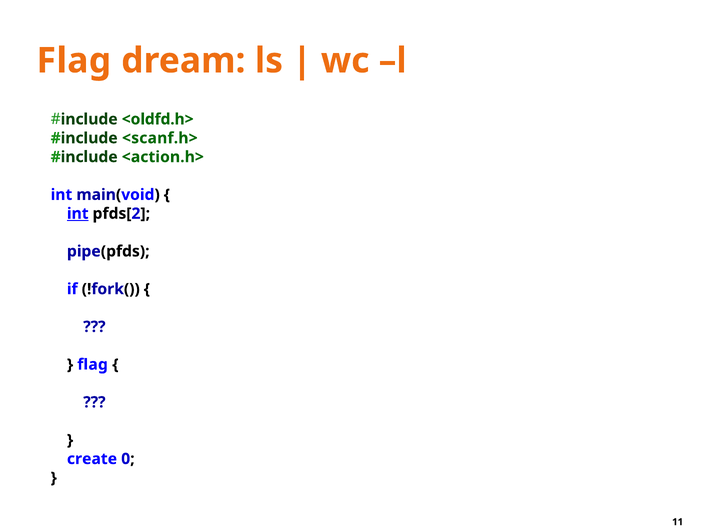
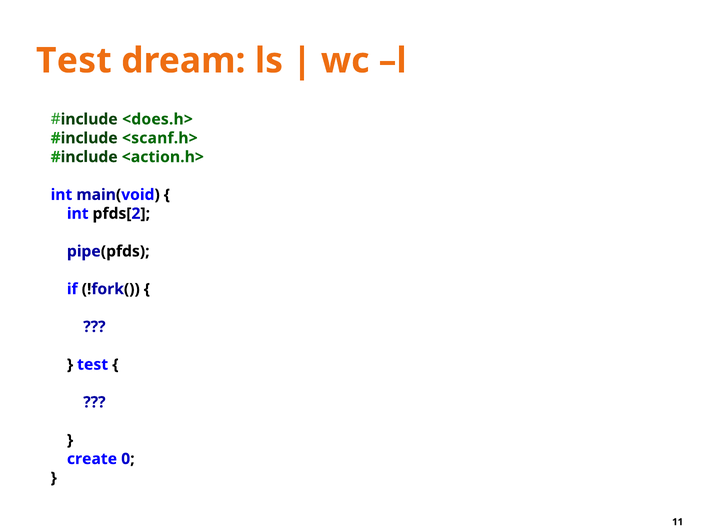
Flag at (74, 61): Flag -> Test
<oldfd.h>: <oldfd.h> -> <does.h>
int at (78, 214) underline: present -> none
flag at (93, 365): flag -> test
